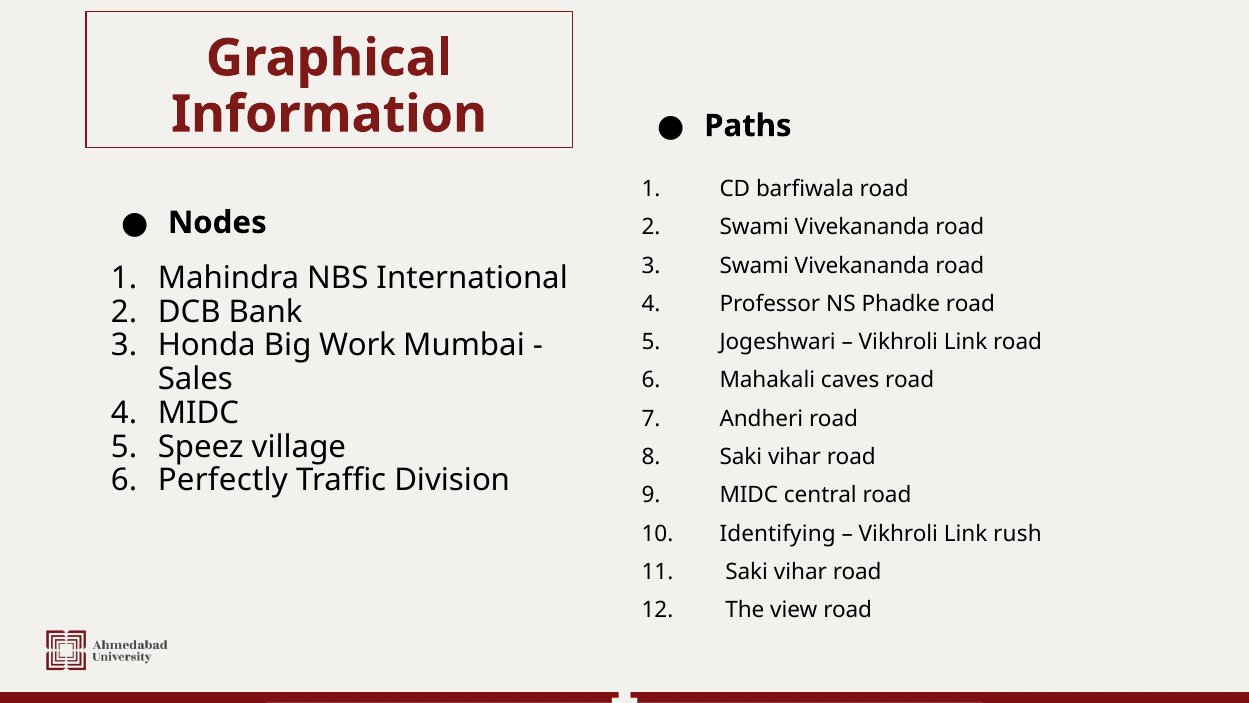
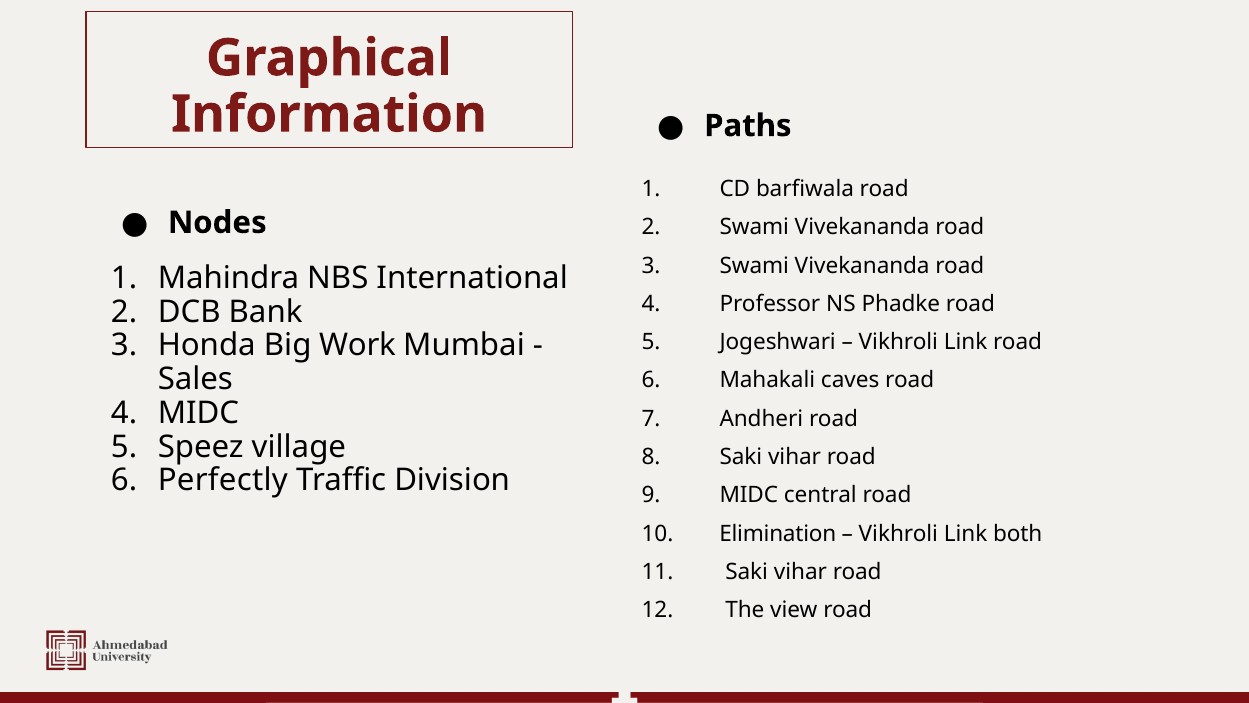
Identifying: Identifying -> Elimination
rush: rush -> both
